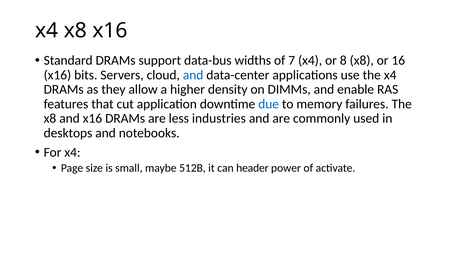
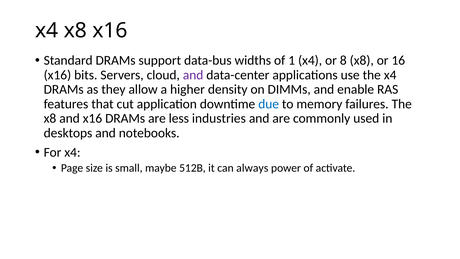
7: 7 -> 1
and at (193, 75) colour: blue -> purple
header: header -> always
